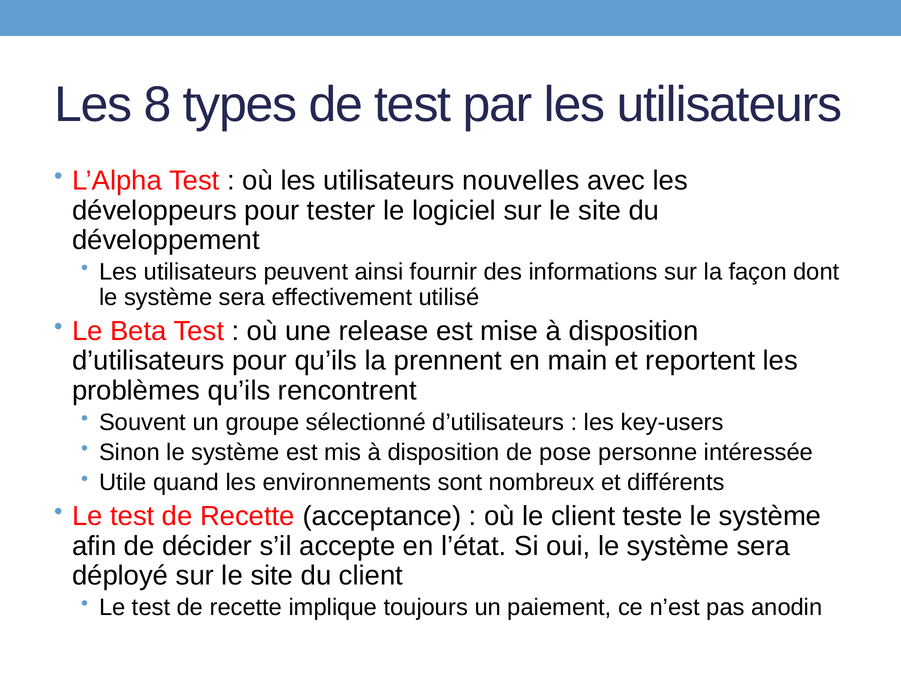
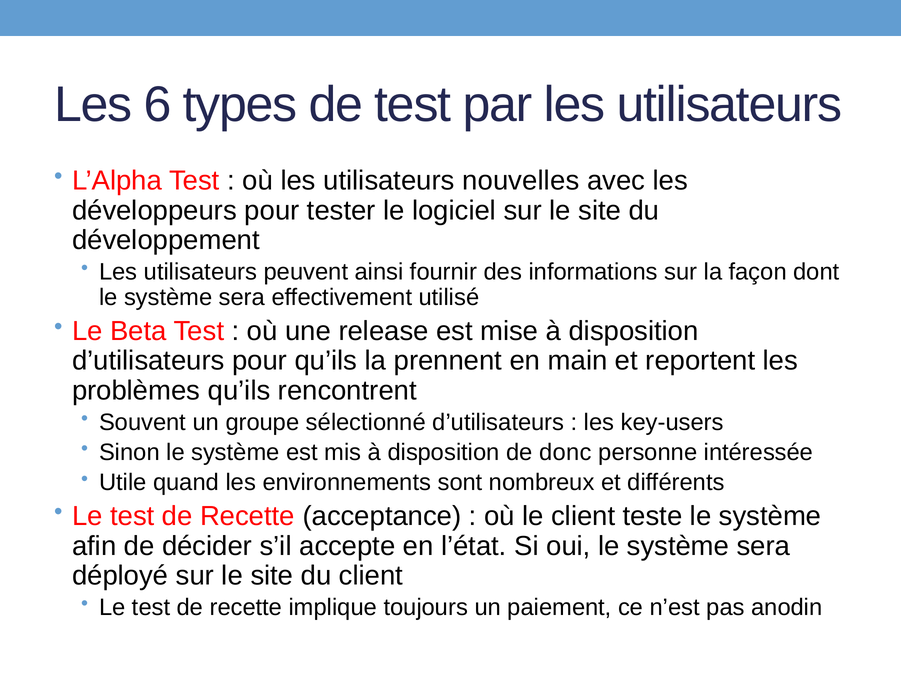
8: 8 -> 6
pose: pose -> donc
